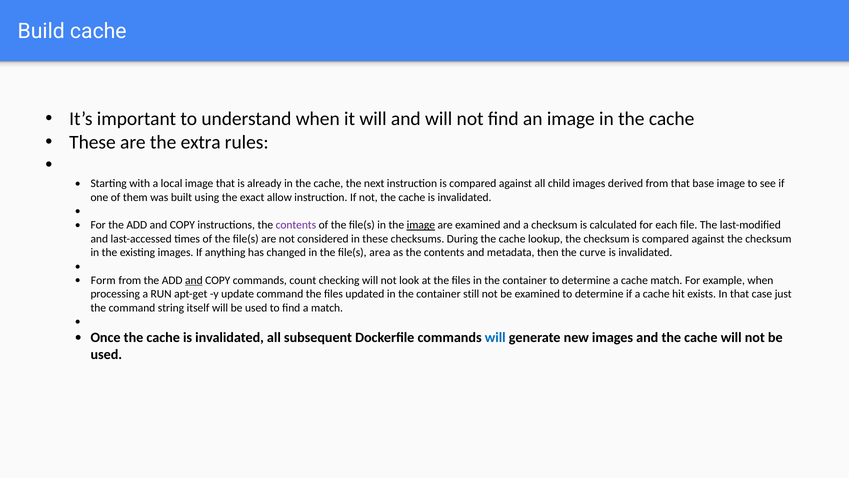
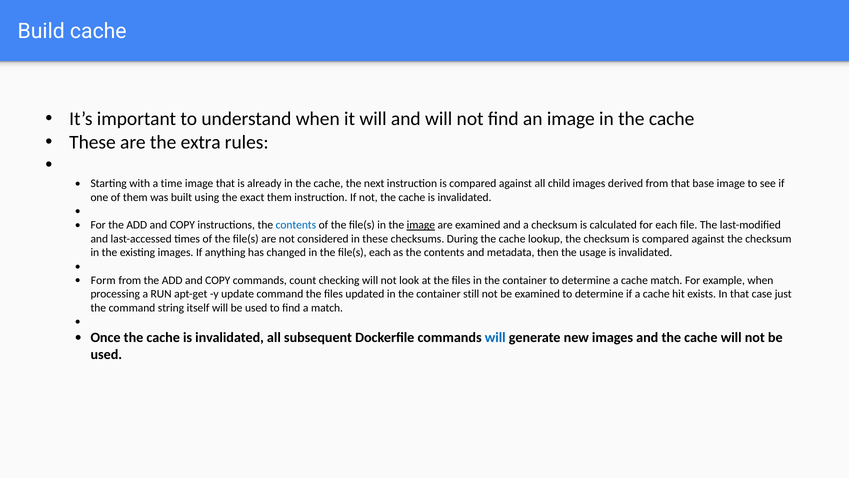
local: local -> time
exact allow: allow -> them
contents at (296, 225) colour: purple -> blue
file(s area: area -> each
curve: curve -> usage
and at (194, 280) underline: present -> none
